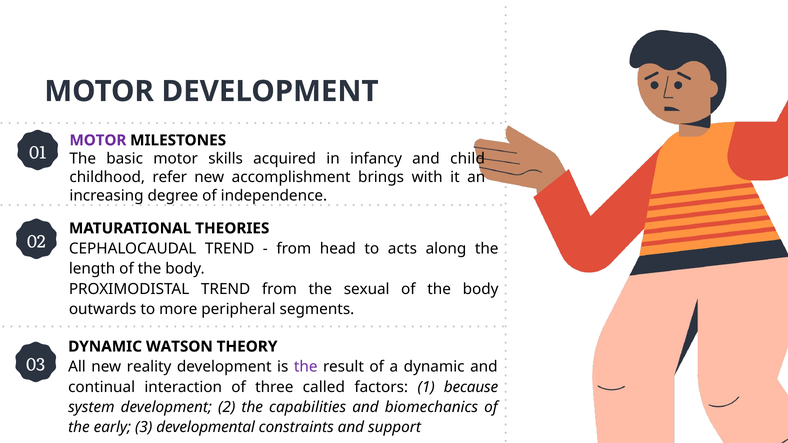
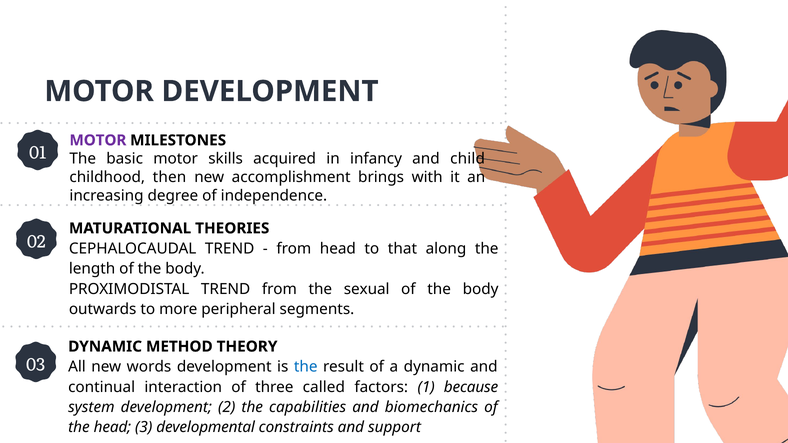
refer: refer -> then
acts: acts -> that
WATSON: WATSON -> METHOD
reality: reality -> words
the at (306, 367) colour: purple -> blue
the early: early -> head
